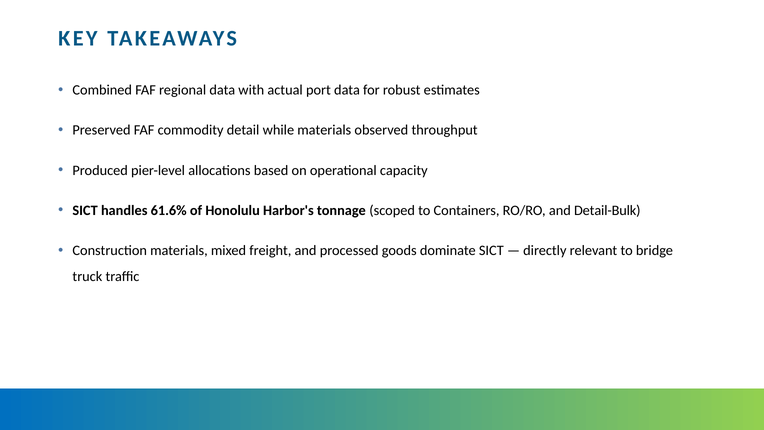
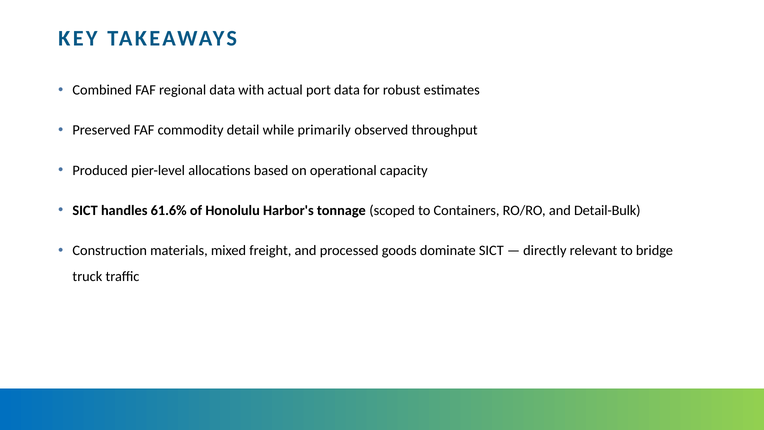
while materials: materials -> primarily
